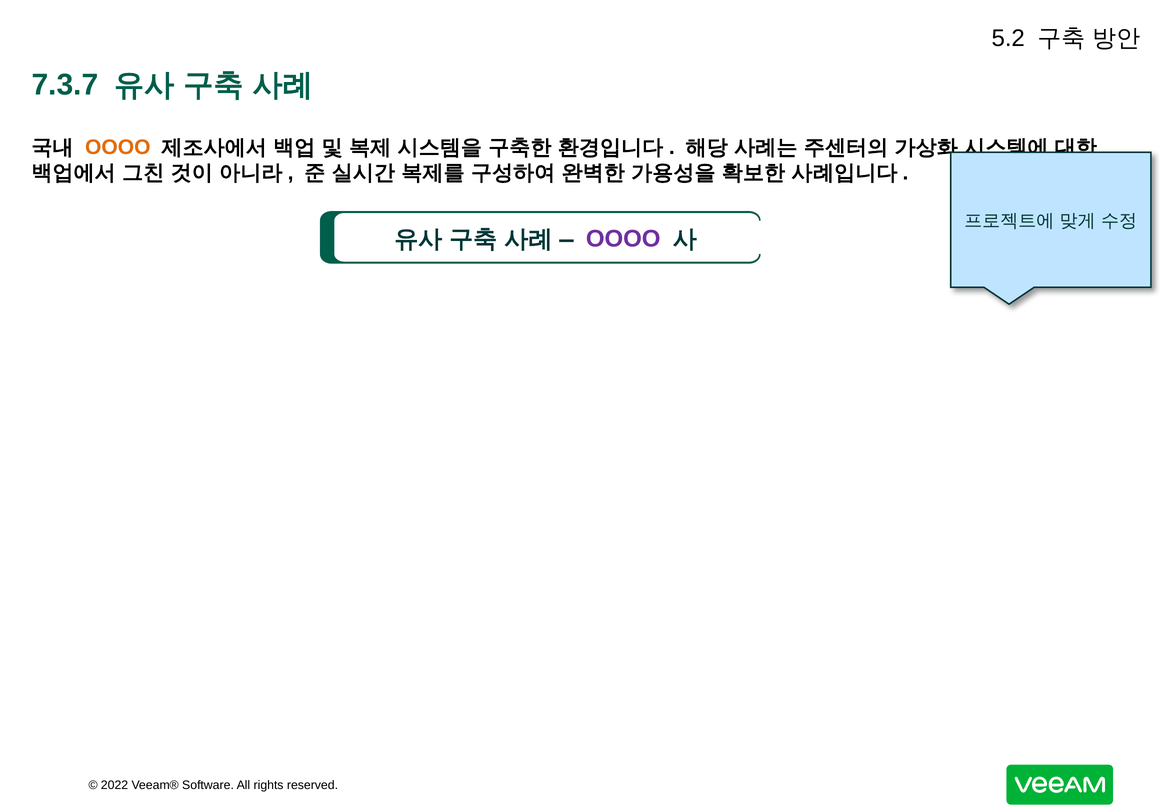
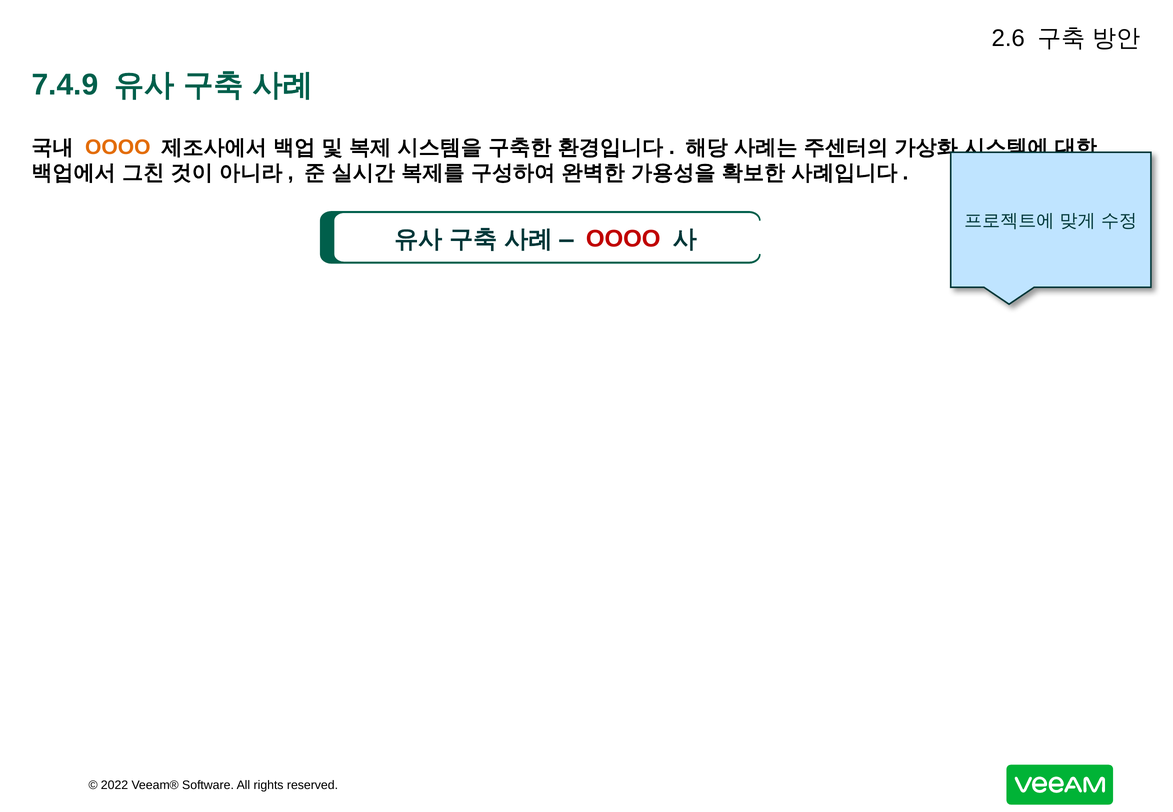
5.2: 5.2 -> 2.6
7.3.7: 7.3.7 -> 7.4.9
OOOO at (623, 239) colour: purple -> red
